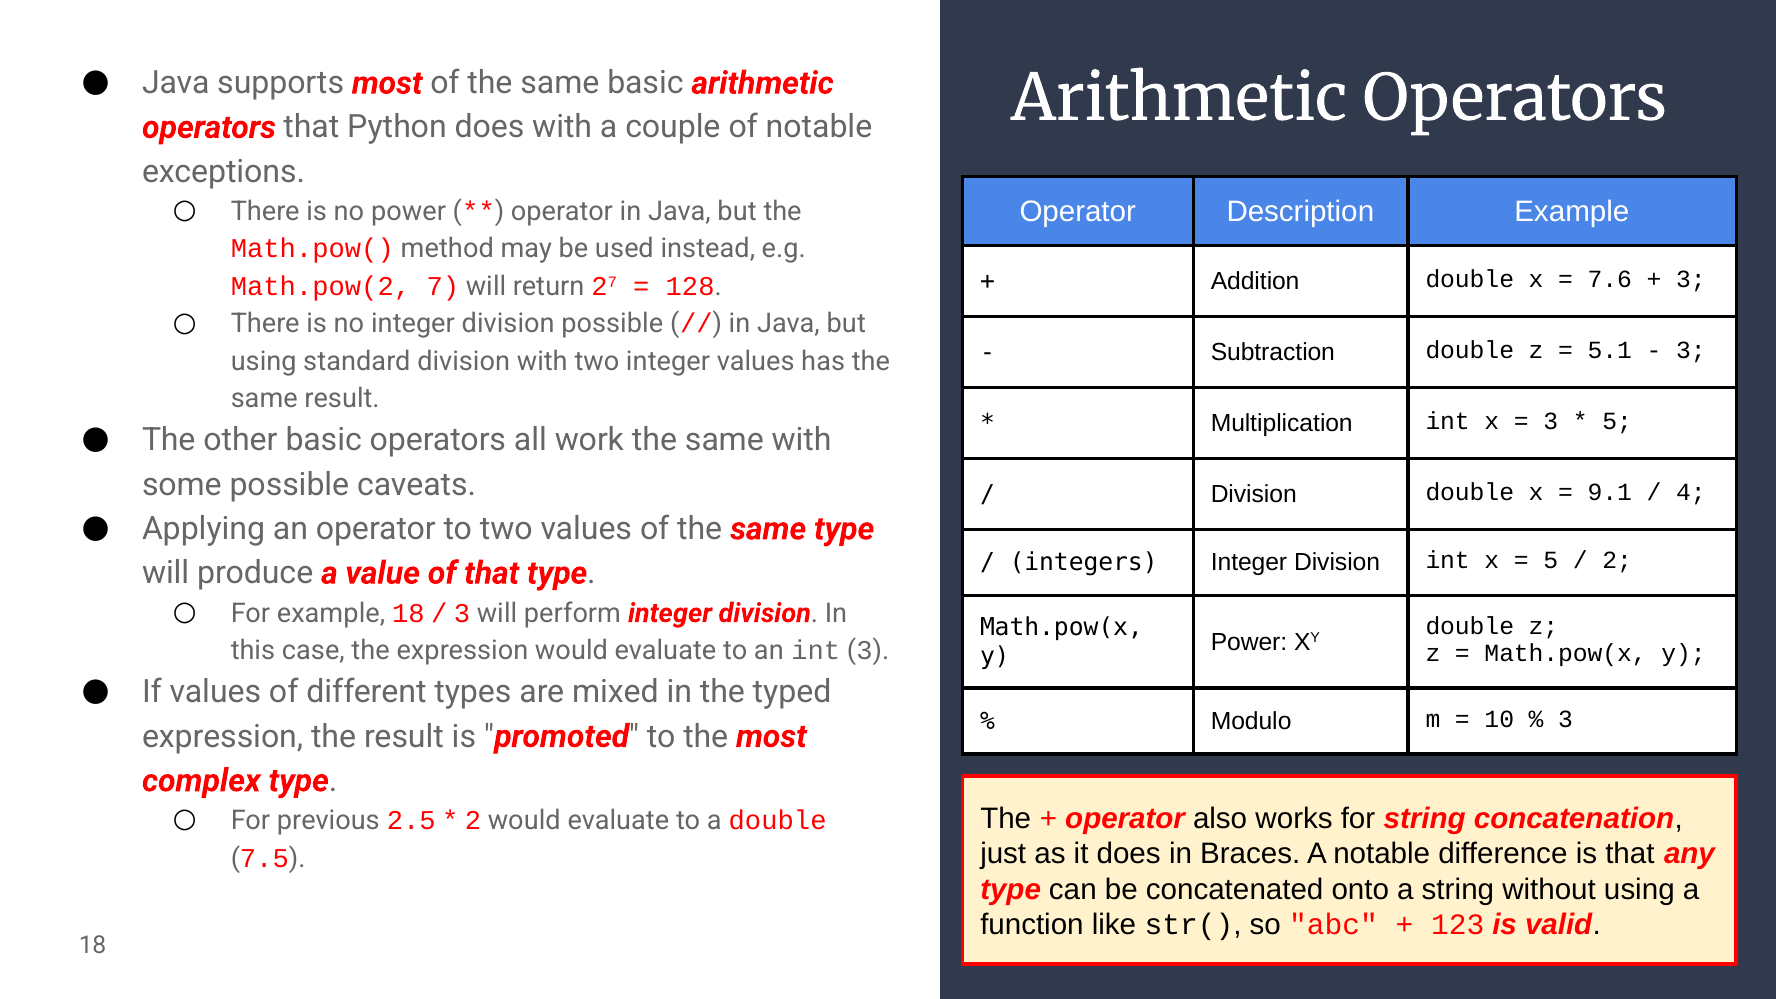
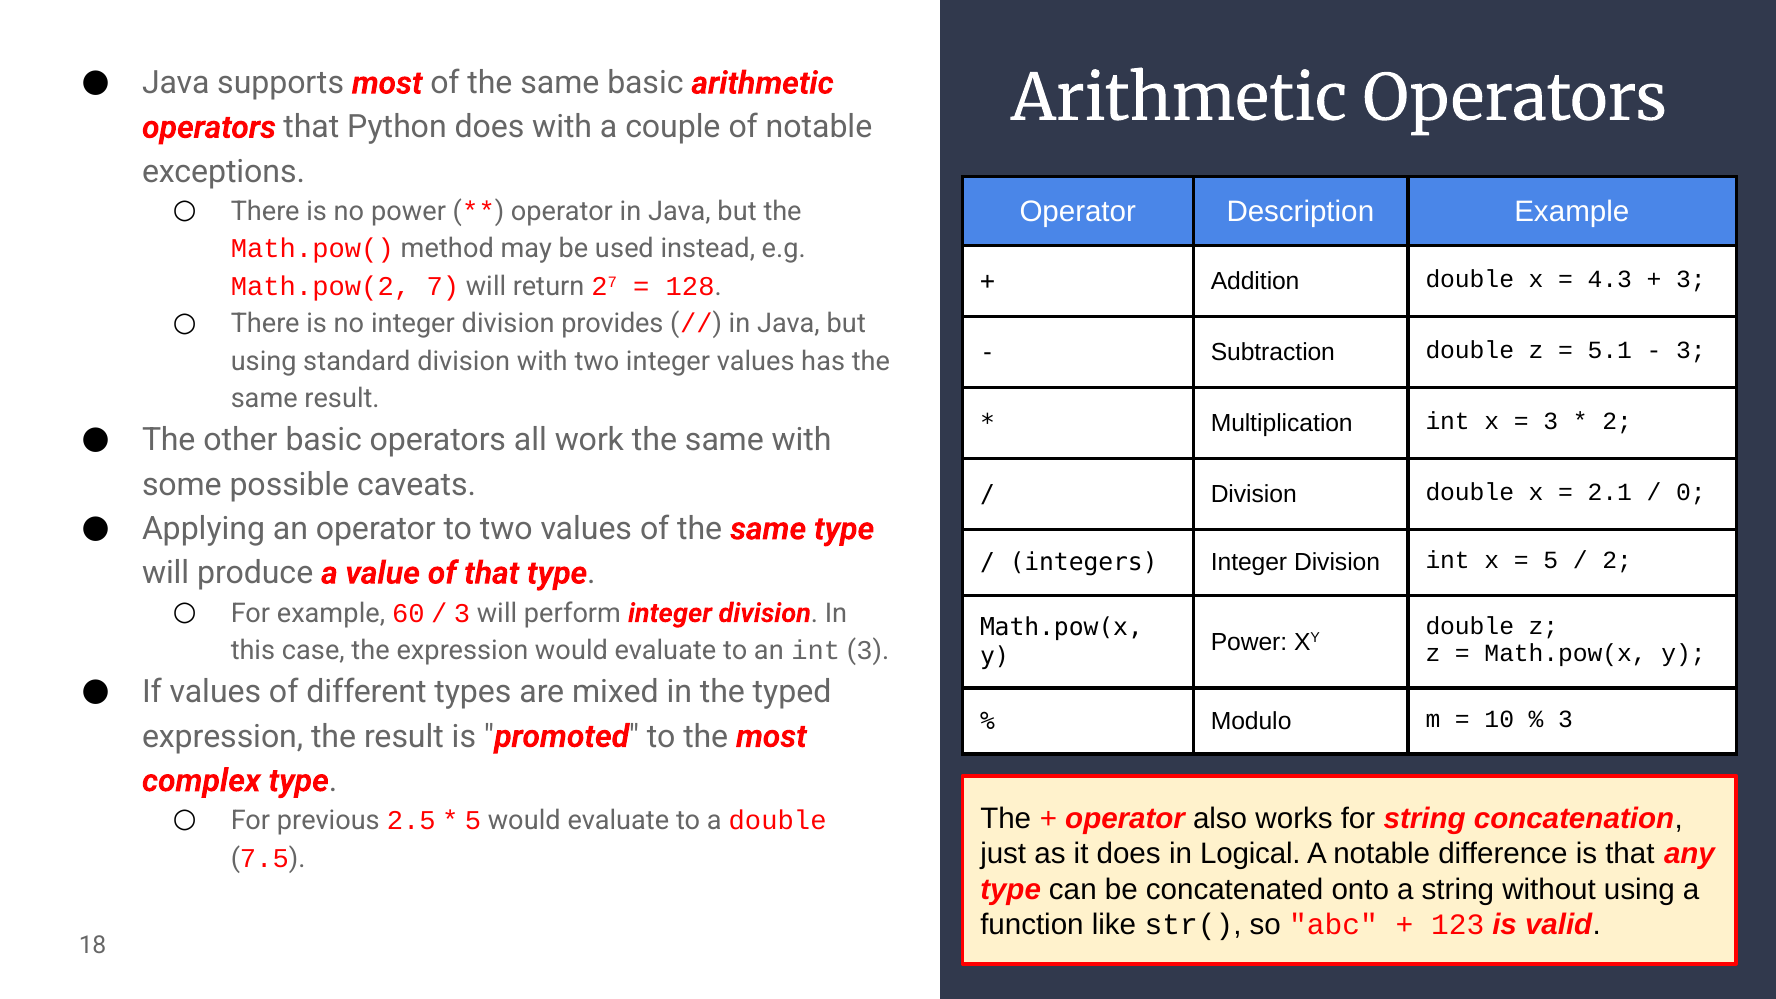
7.6: 7.6 -> 4.3
division possible: possible -> provides
5 at (1617, 421): 5 -> 2
9.1: 9.1 -> 2.1
4: 4 -> 0
example 18: 18 -> 60
2 at (473, 821): 2 -> 5
Braces: Braces -> Logical
